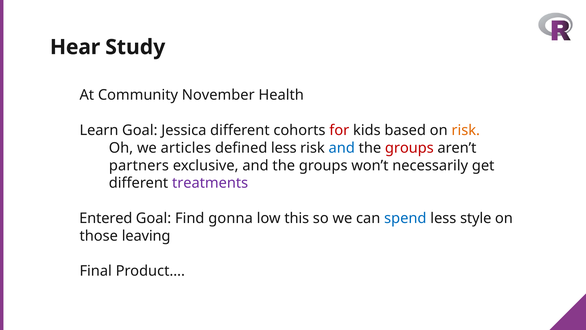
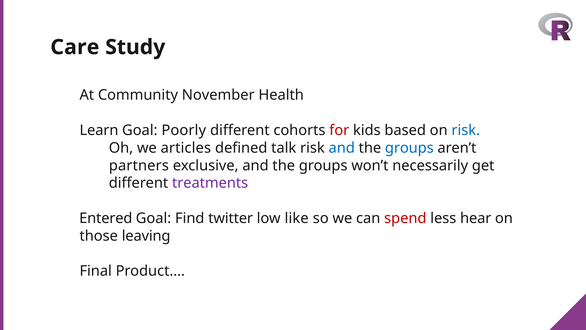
Hear: Hear -> Care
Jessica: Jessica -> Poorly
risk at (466, 130) colour: orange -> blue
defined less: less -> talk
groups at (409, 148) colour: red -> blue
gonna: gonna -> twitter
this: this -> like
spend colour: blue -> red
style: style -> hear
